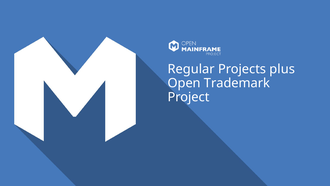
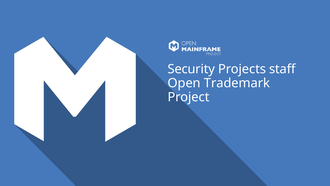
Regular: Regular -> Security
plus: plus -> staff
